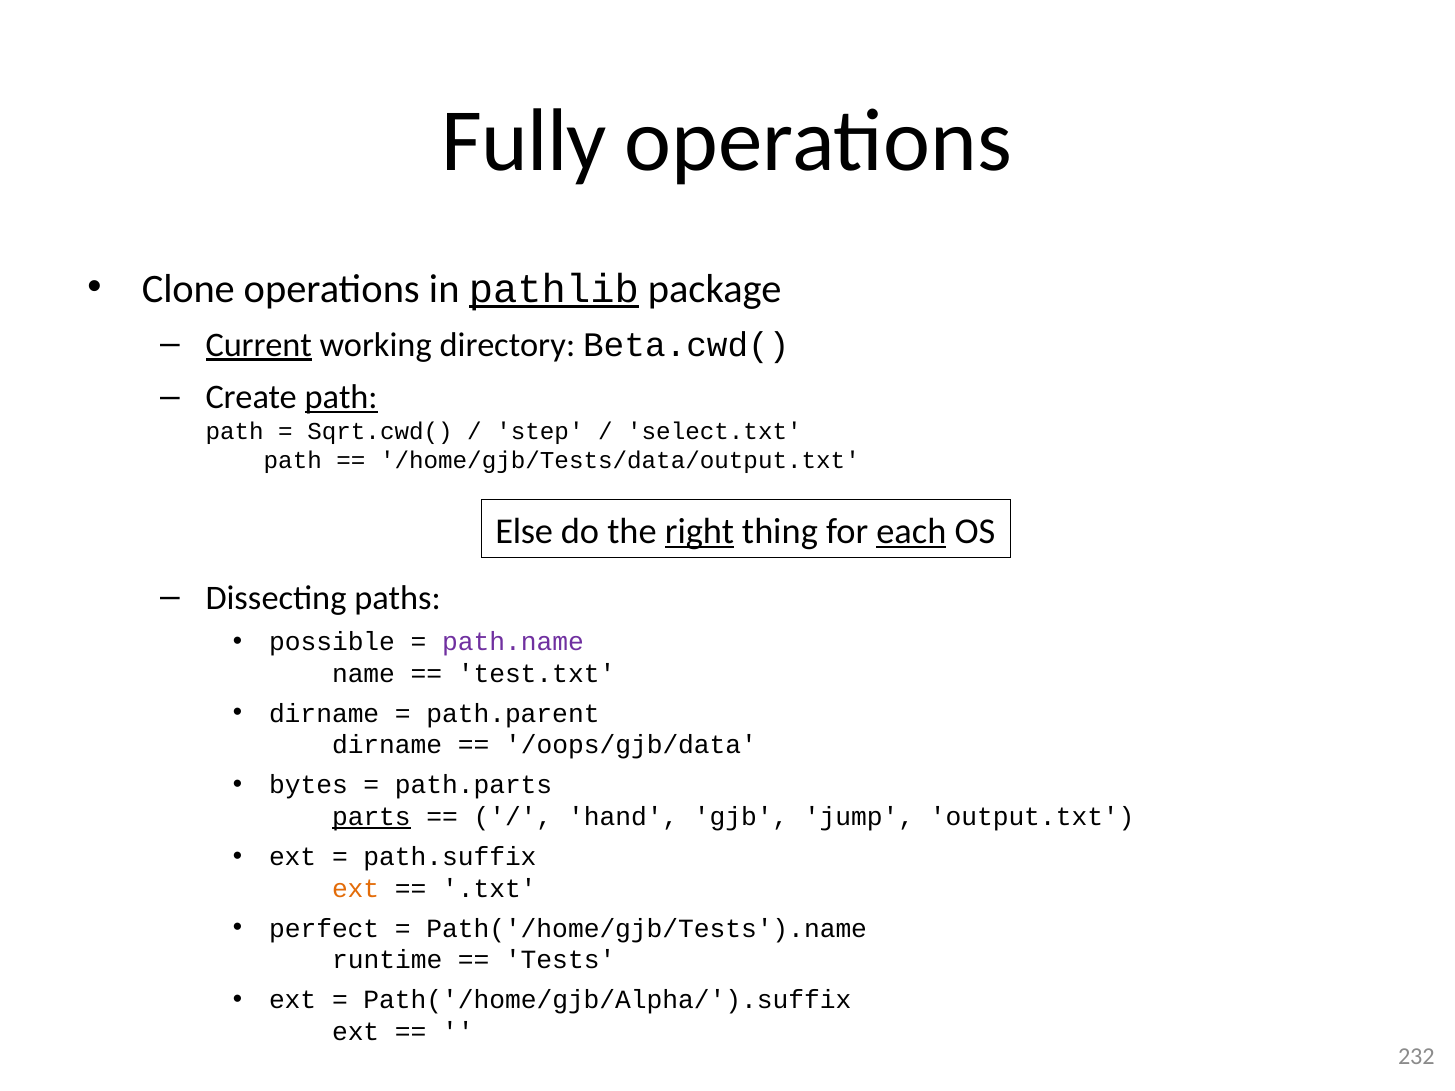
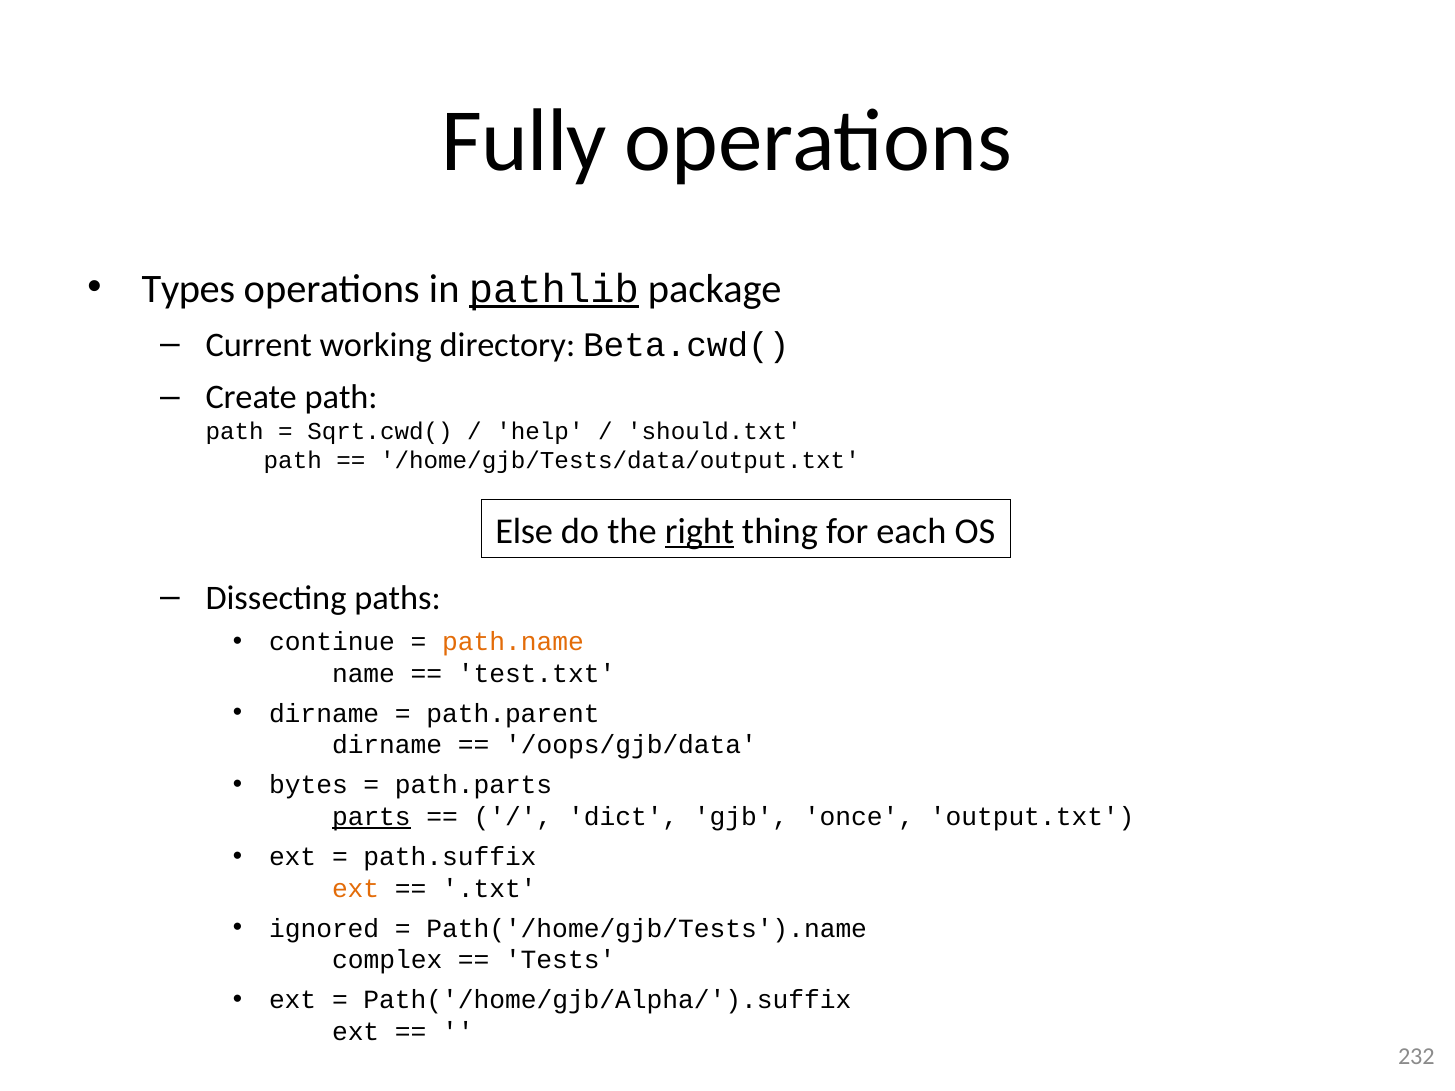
Clone: Clone -> Types
Current underline: present -> none
path at (341, 397) underline: present -> none
step: step -> help
select.txt: select.txt -> should.txt
each underline: present -> none
possible: possible -> continue
path.name colour: purple -> orange
hand: hand -> dict
jump: jump -> once
perfect: perfect -> ignored
runtime: runtime -> complex
